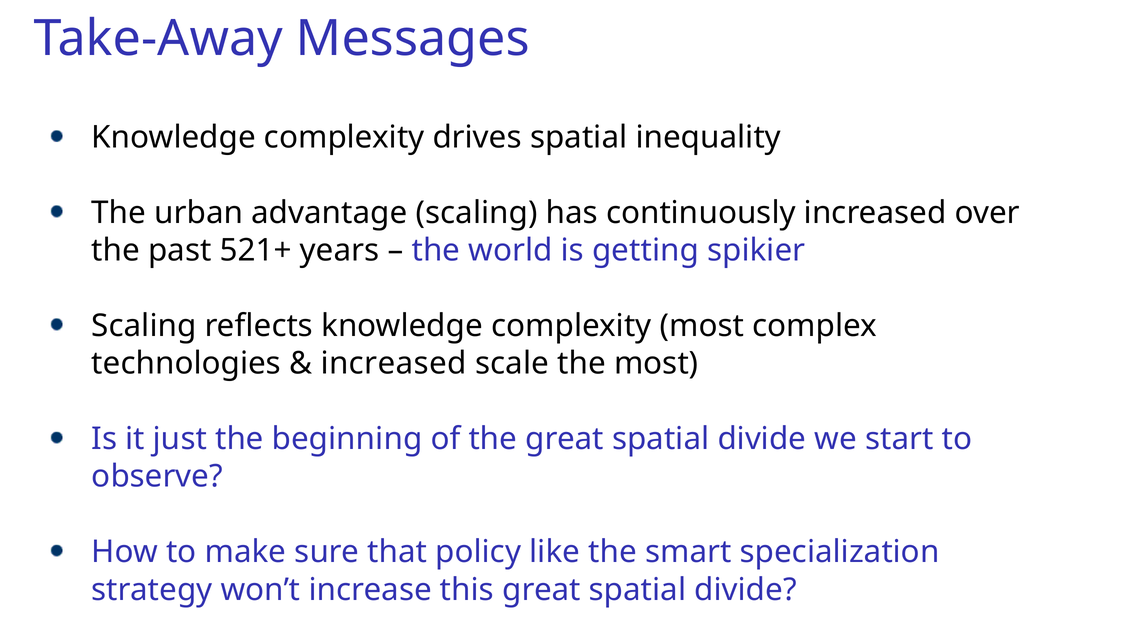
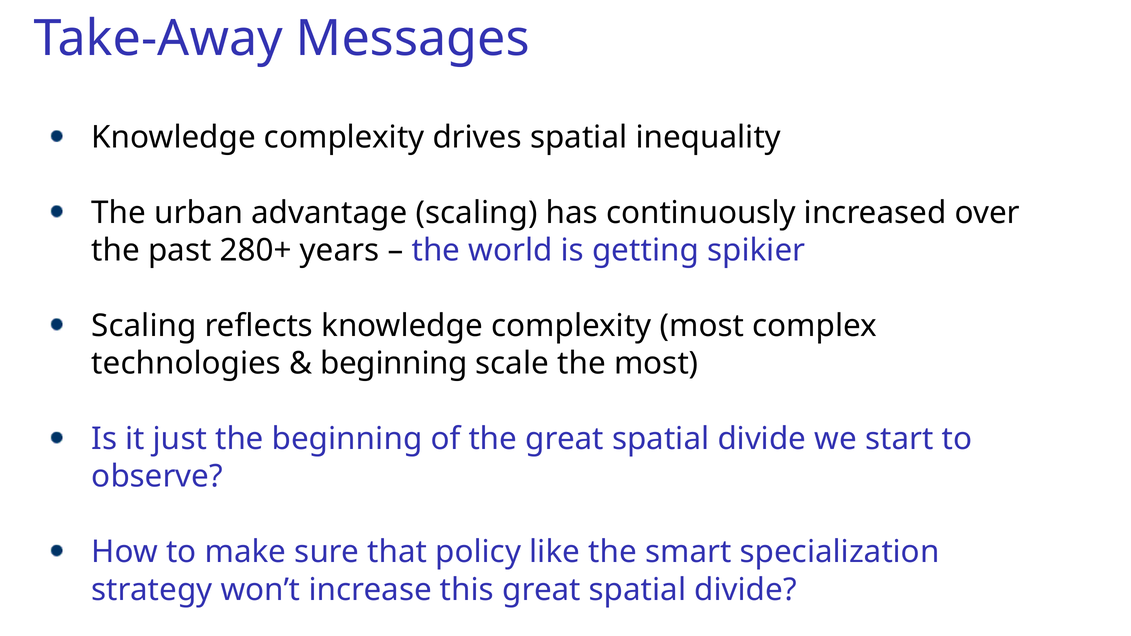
521+: 521+ -> 280+
increased at (394, 364): increased -> beginning
